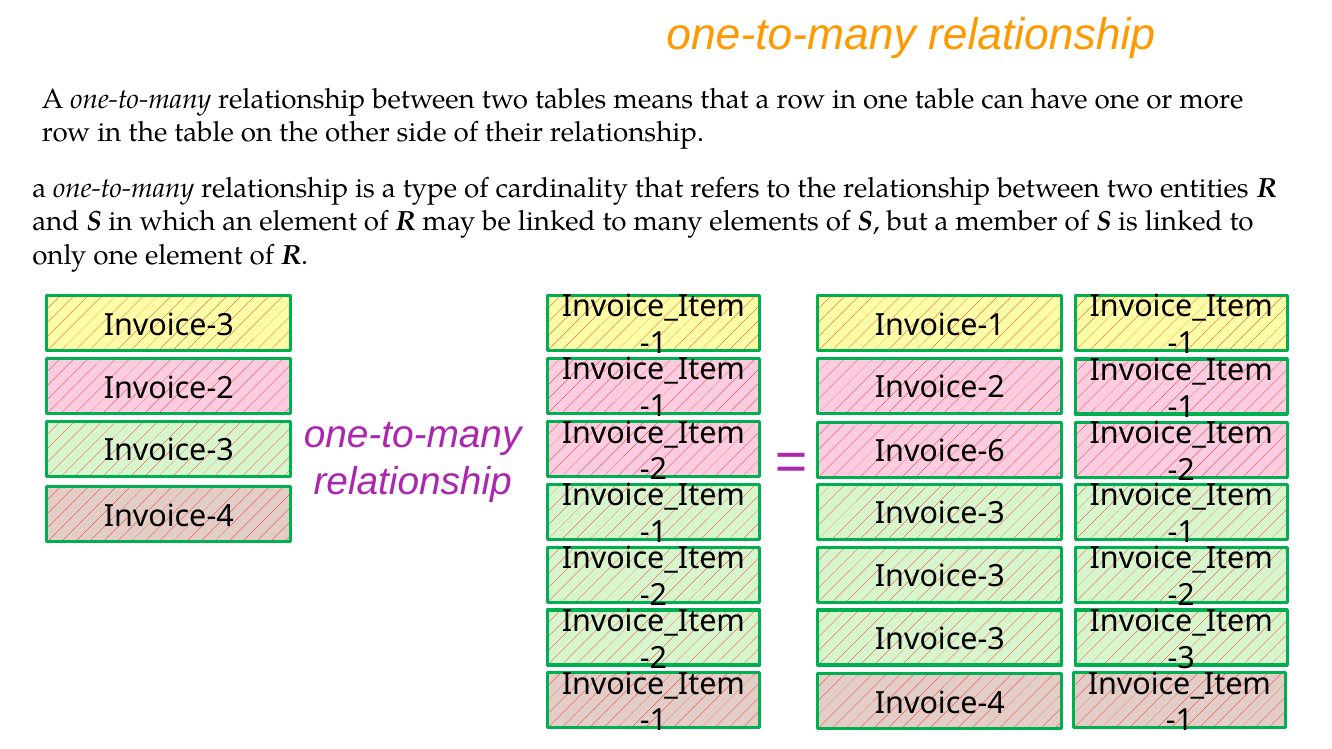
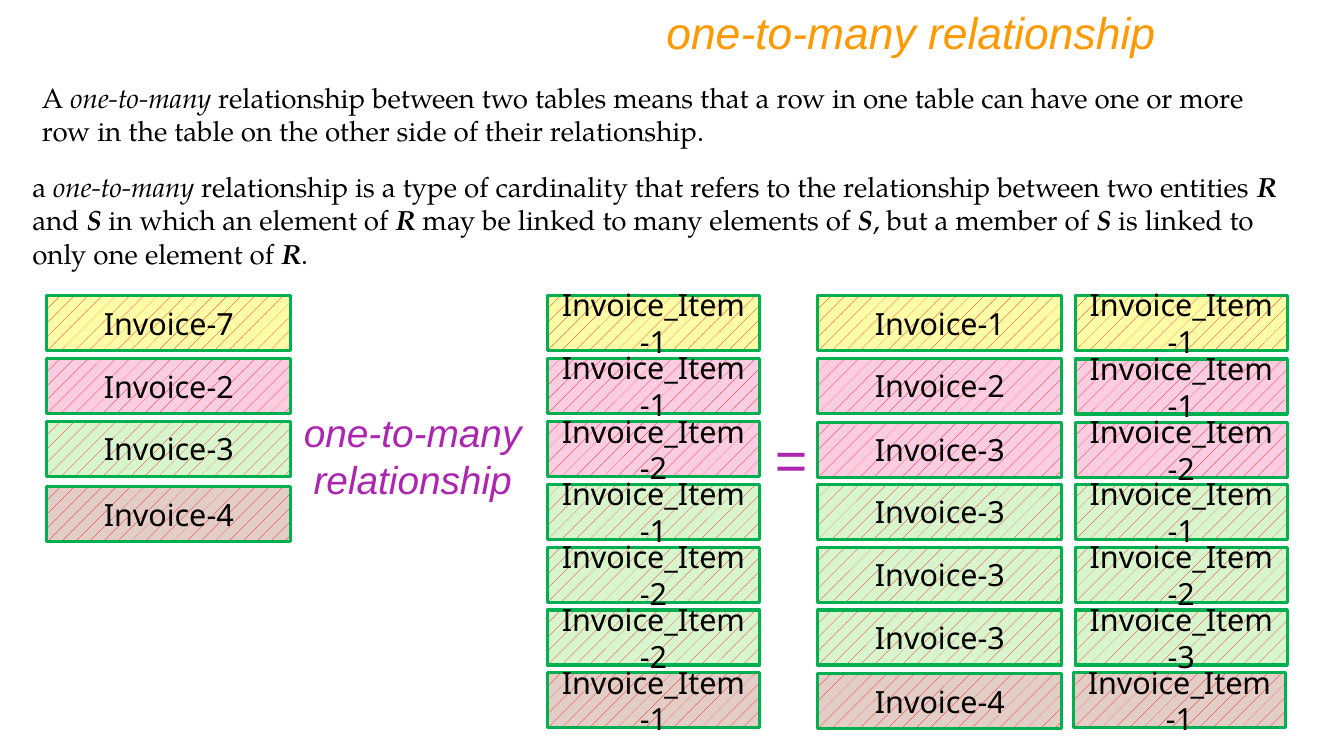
Invoice-3 at (169, 325): Invoice-3 -> Invoice-7
Invoice-6 at (940, 452): Invoice-6 -> Invoice-3
